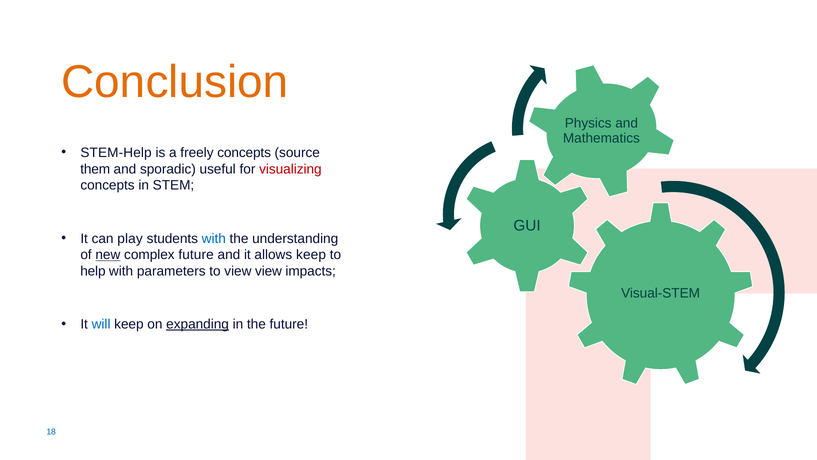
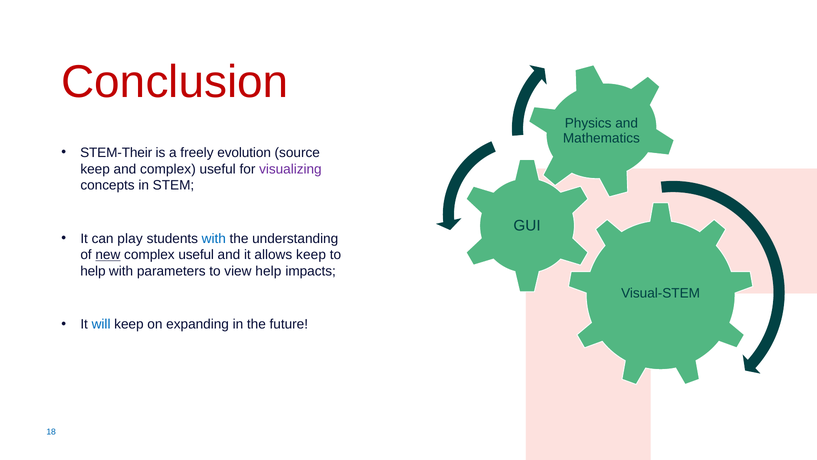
Conclusion colour: orange -> red
STEM-Help: STEM-Help -> STEM-Their
freely concepts: concepts -> evolution
them at (95, 169): them -> keep
and sporadic: sporadic -> complex
visualizing colour: red -> purple
future at (196, 255): future -> useful
view view: view -> help
expanding underline: present -> none
